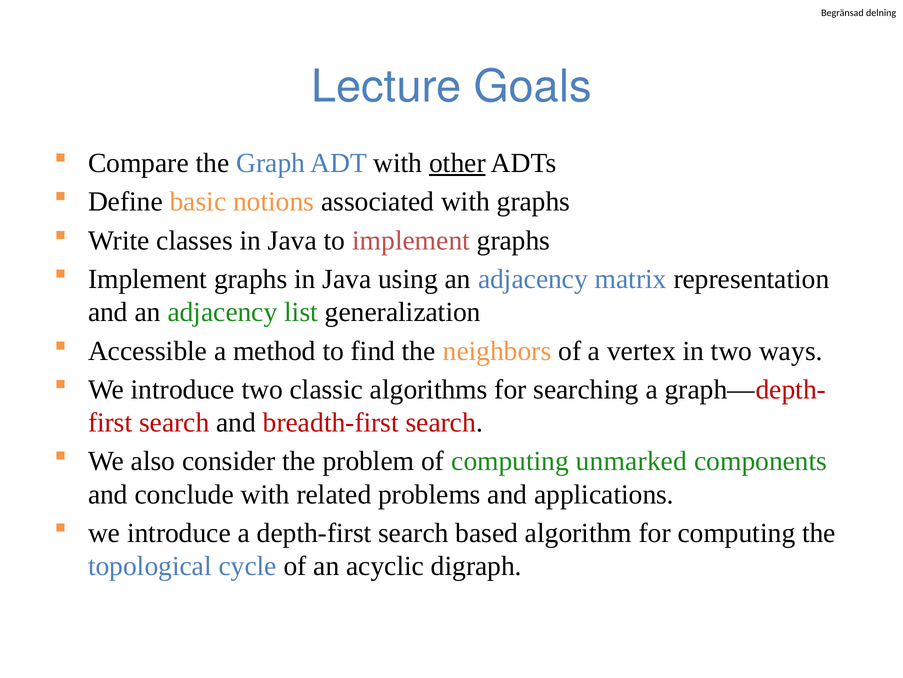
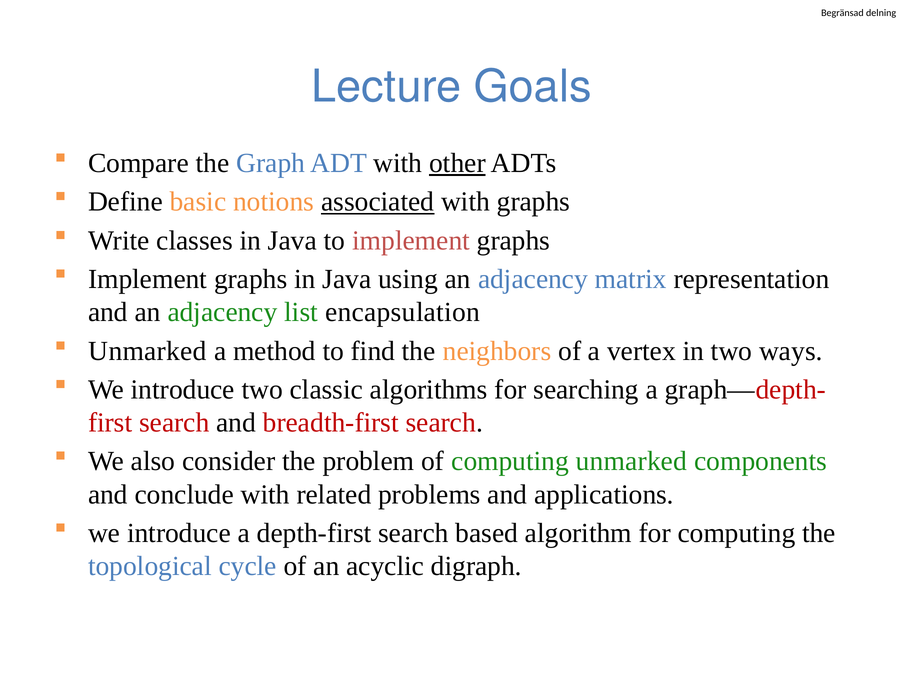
associated underline: none -> present
generalization: generalization -> encapsulation
Accessible at (148, 351): Accessible -> Unmarked
